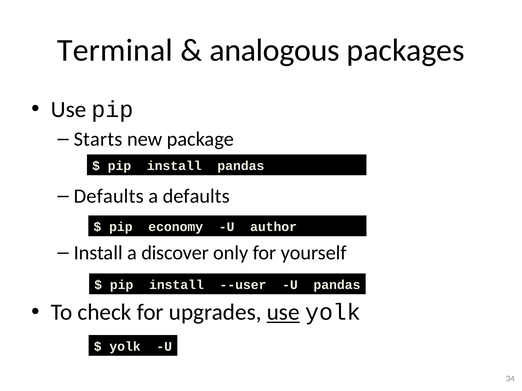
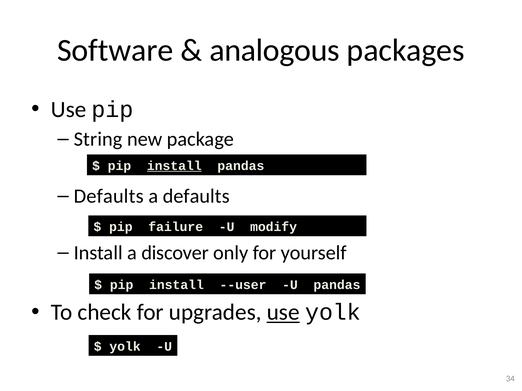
Terminal: Terminal -> Software
Starts: Starts -> String
install at (174, 166) underline: none -> present
economy: economy -> failure
author: author -> modify
